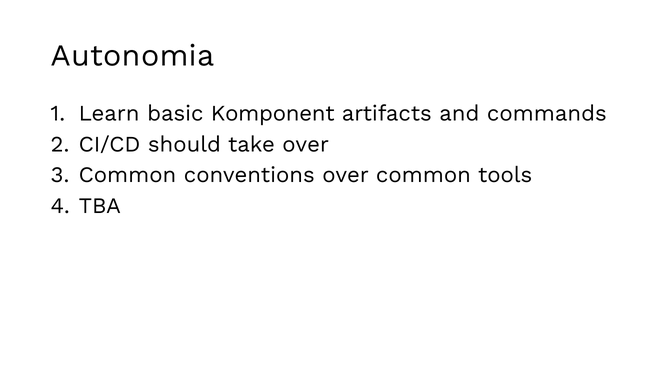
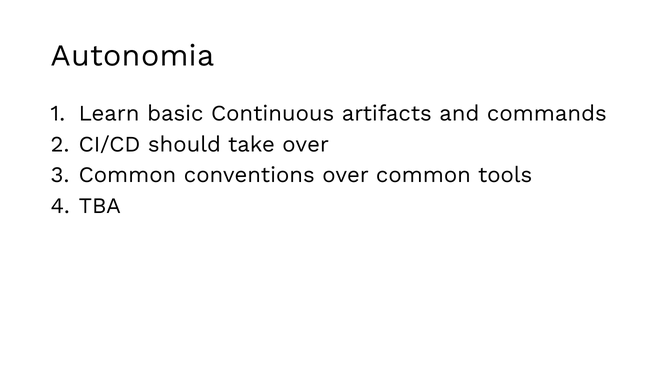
Komponent: Komponent -> Continuous
